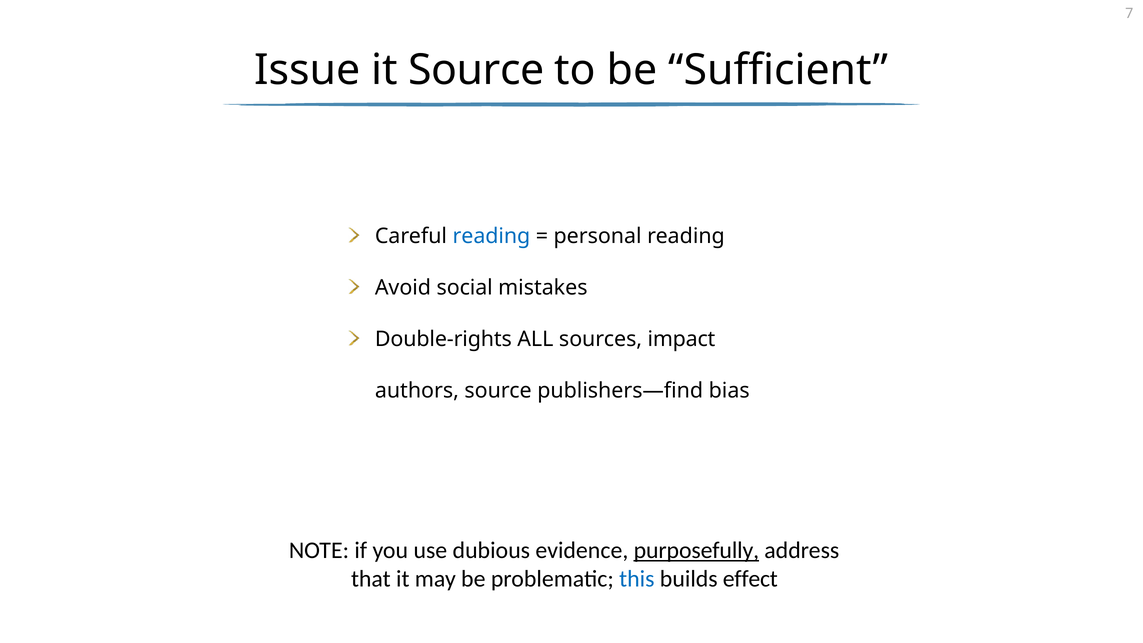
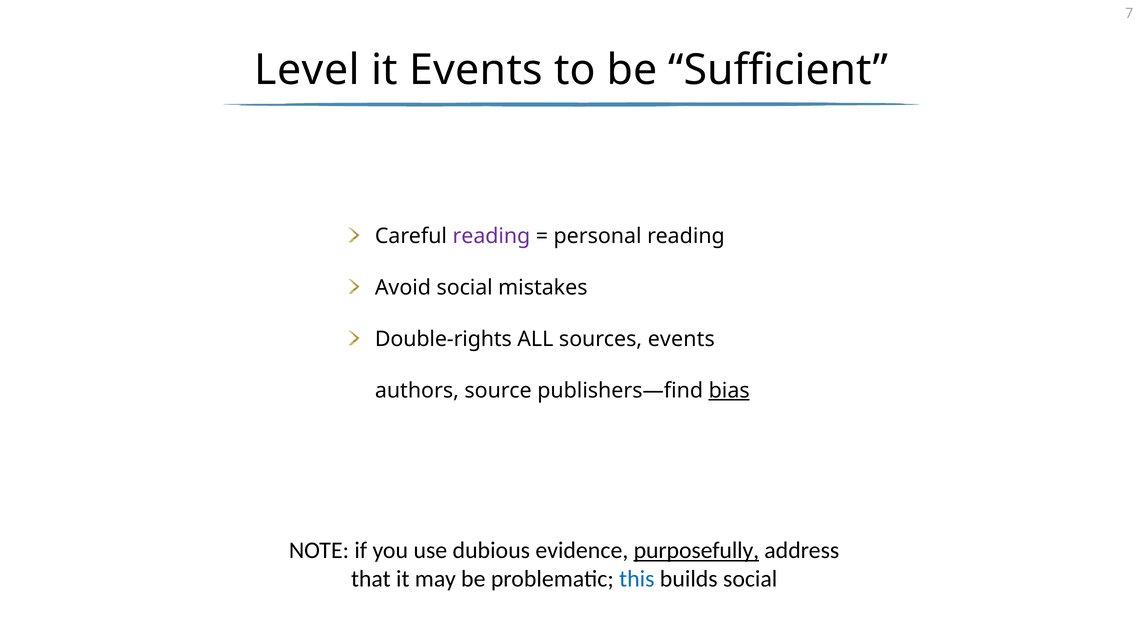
Issue: Issue -> Level
it Source: Source -> Events
reading at (491, 236) colour: blue -> purple
sources impact: impact -> events
bias underline: none -> present
builds effect: effect -> social
